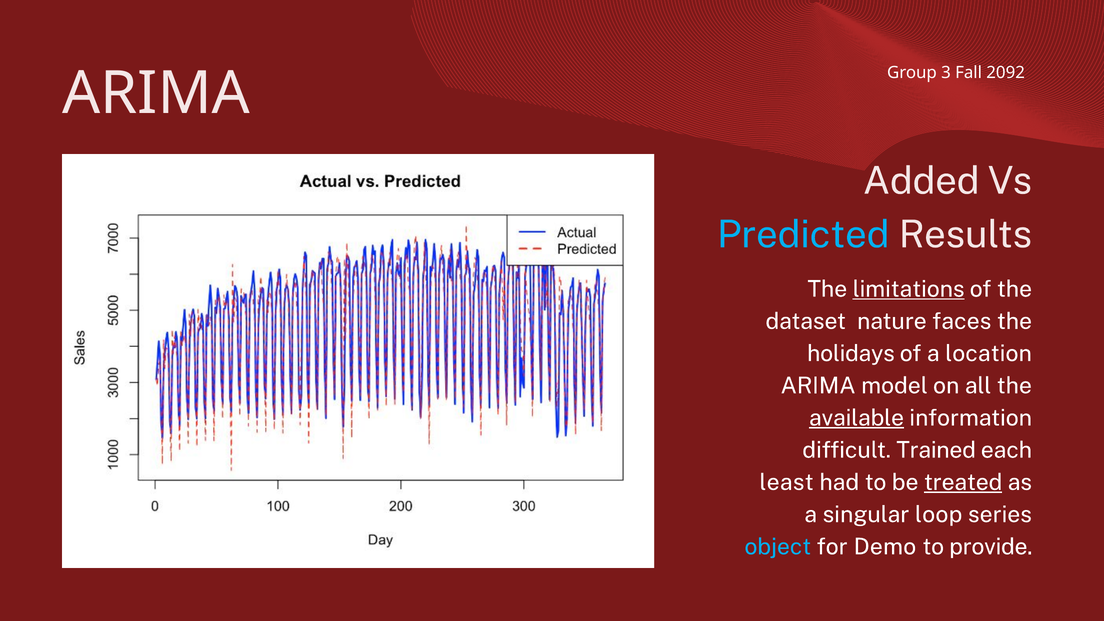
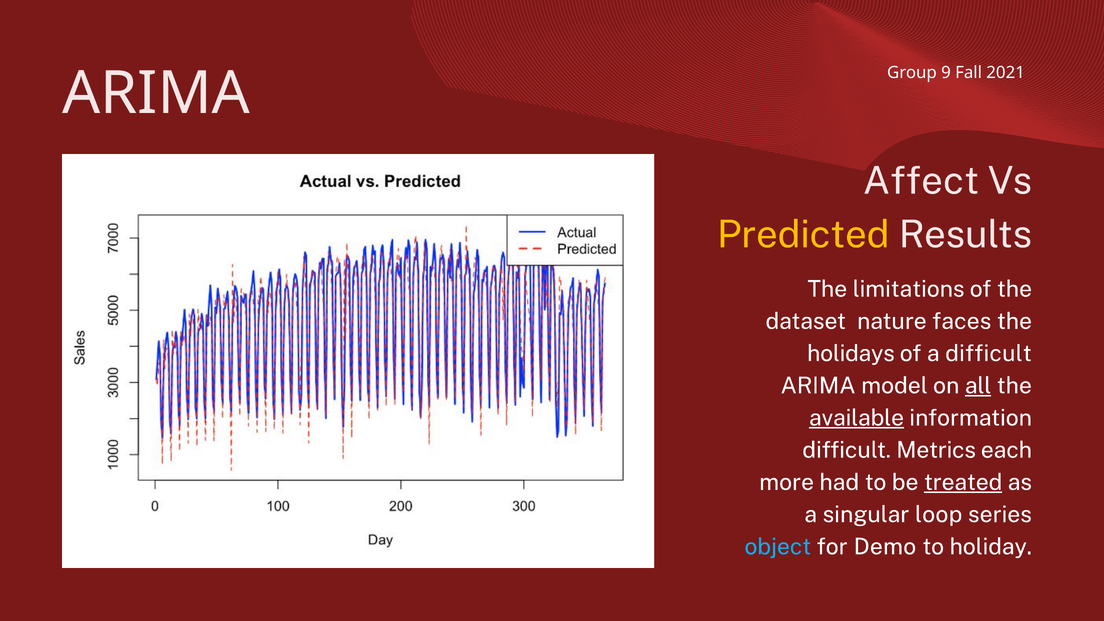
3: 3 -> 9
2092: 2092 -> 2021
Added: Added -> Affect
Predicted colour: light blue -> yellow
limitations underline: present -> none
a location: location -> difficult
all underline: none -> present
Trained: Trained -> Metrics
least: least -> more
provide: provide -> holiday
